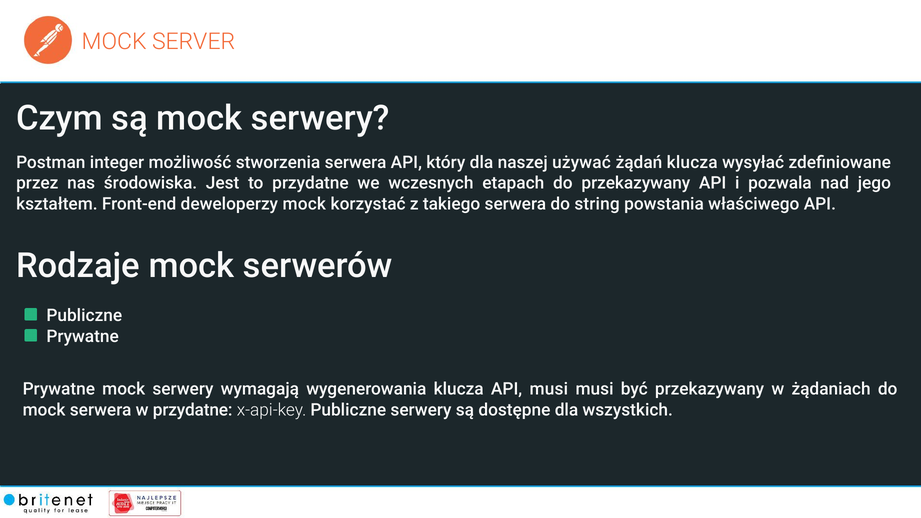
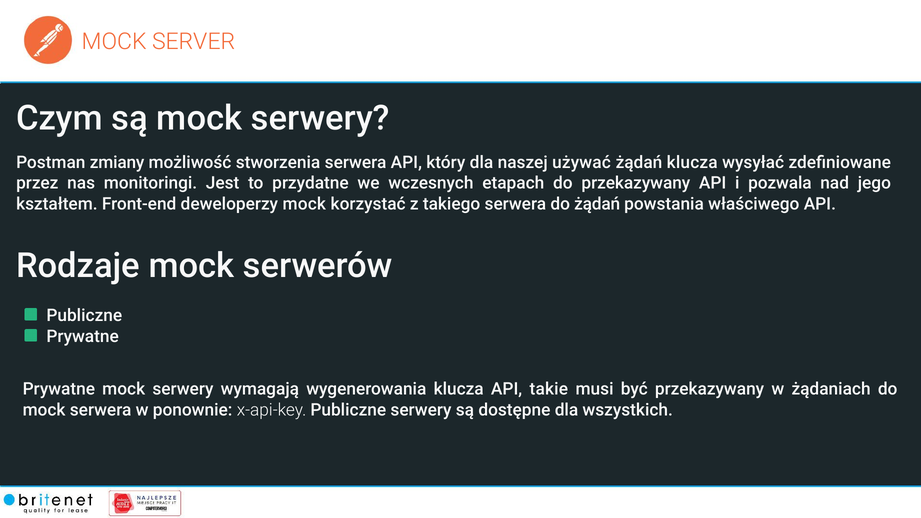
integer: integer -> zmiany
środowiska: środowiska -> monitoringi
do string: string -> żądań
API musi: musi -> takie
w przydatne: przydatne -> ponownie
